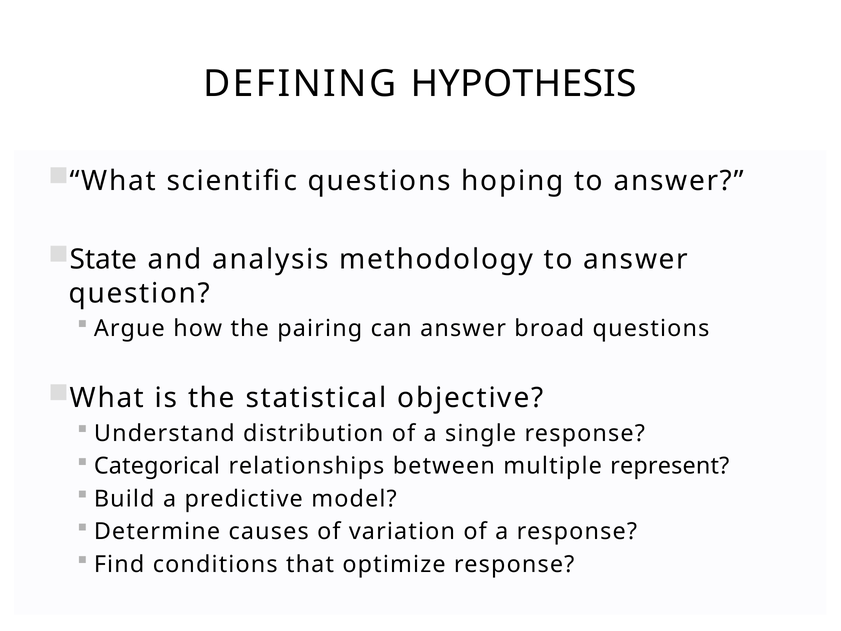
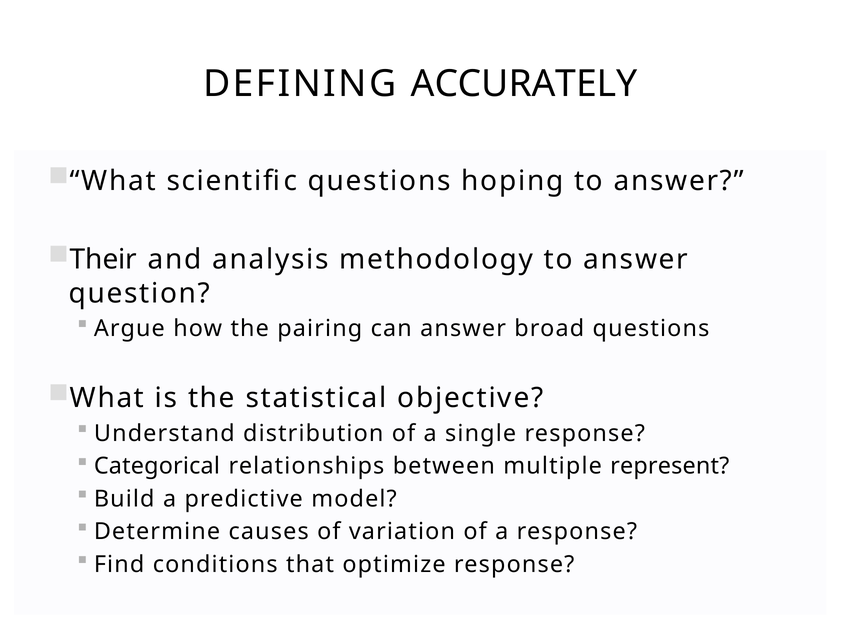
HYPOTHESIS: HYPOTHESIS -> ACCURATELY
State: State -> Their
